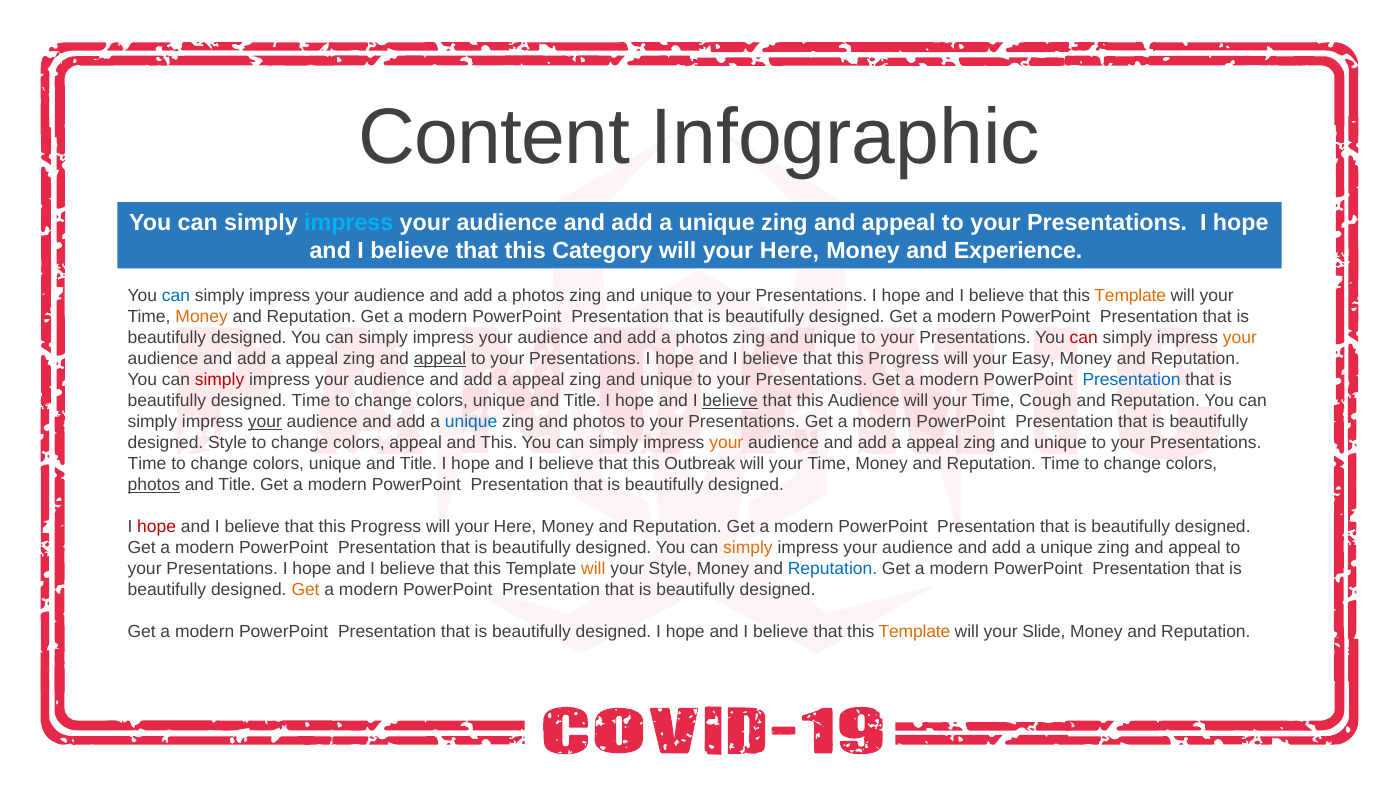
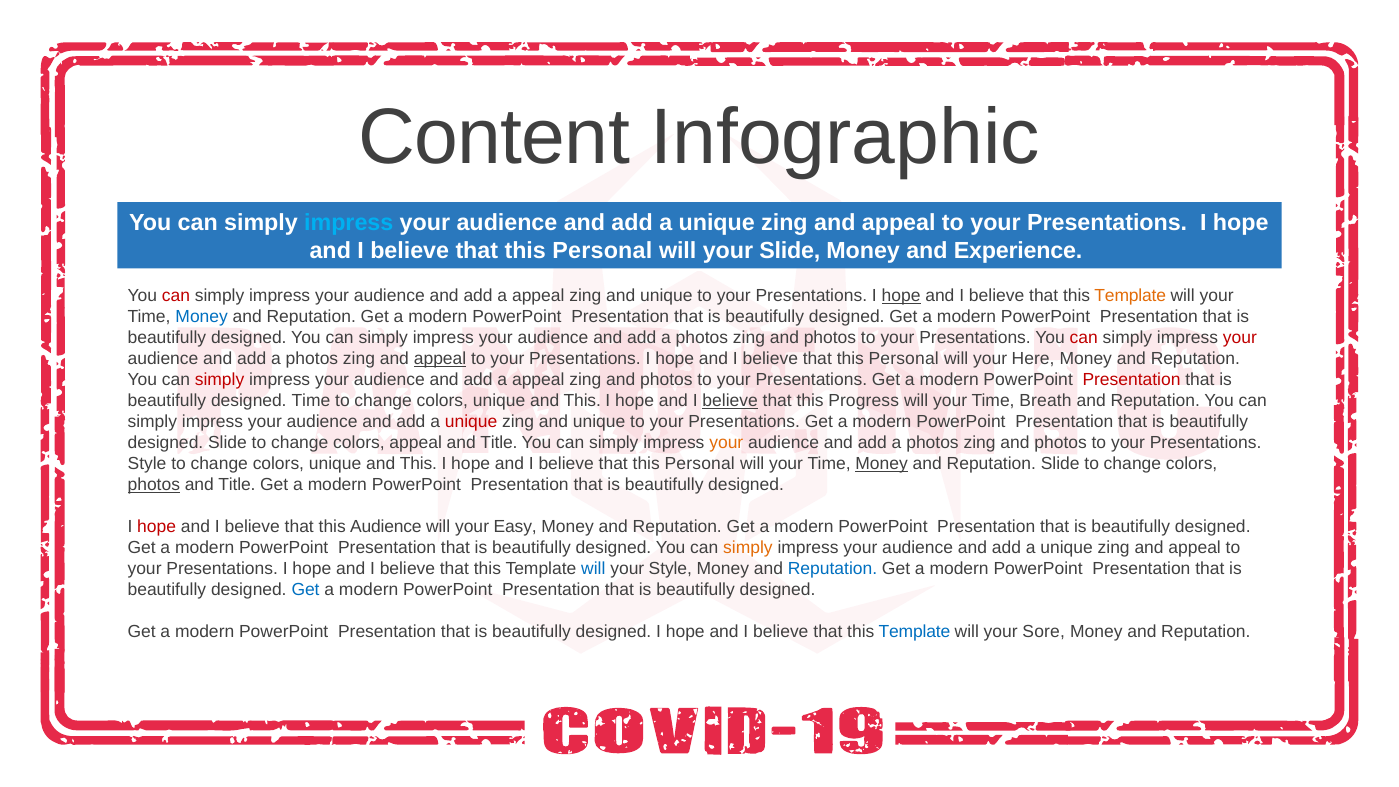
Category at (602, 251): Category -> Personal
Here at (790, 251): Here -> Slide
can at (176, 296) colour: blue -> red
photos at (538, 296): photos -> appeal
hope at (901, 296) underline: none -> present
Money at (202, 317) colour: orange -> blue
unique at (830, 338): unique -> photos
your at (1240, 338) colour: orange -> red
appeal at (312, 359): appeal -> photos
Progress at (904, 359): Progress -> Personal
Easy: Easy -> Here
unique at (666, 380): unique -> photos
Presentation at (1132, 380) colour: blue -> red
Title at (582, 401): Title -> This
this Audience: Audience -> Progress
Cough: Cough -> Breath
your at (265, 422) underline: present -> none
unique at (471, 422) colour: blue -> red
photos at (599, 422): photos -> unique
designed Style: Style -> Slide
This at (499, 443): This -> Title
appeal at (933, 443): appeal -> photos
unique at (1061, 443): unique -> photos
Time at (147, 464): Time -> Style
Title at (418, 464): Title -> This
Outbreak at (700, 464): Outbreak -> Personal
Money at (882, 464) underline: none -> present
Reputation Time: Time -> Slide
Progress at (386, 527): Progress -> Audience
Here at (515, 527): Here -> Easy
will at (593, 569) colour: orange -> blue
Get at (306, 589) colour: orange -> blue
Template at (914, 631) colour: orange -> blue
Slide: Slide -> Sore
